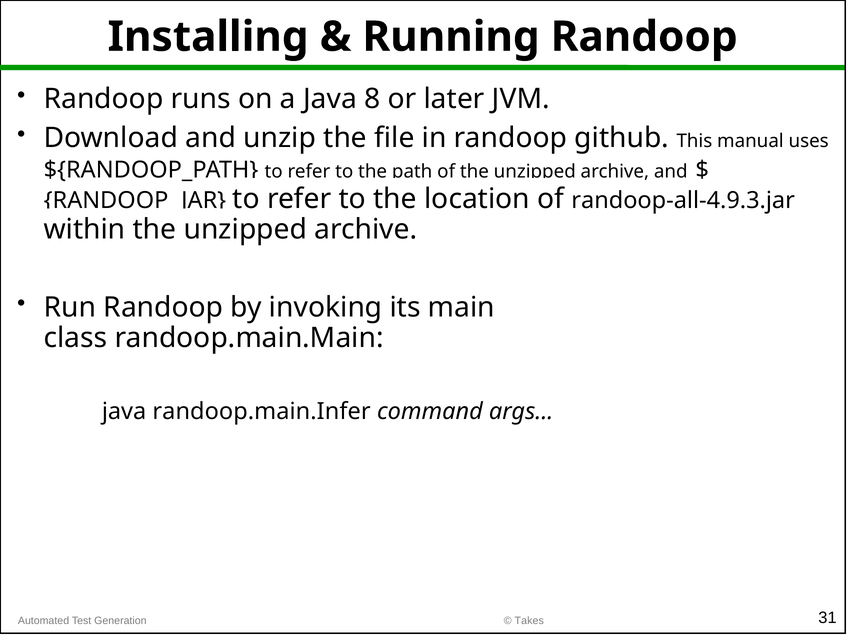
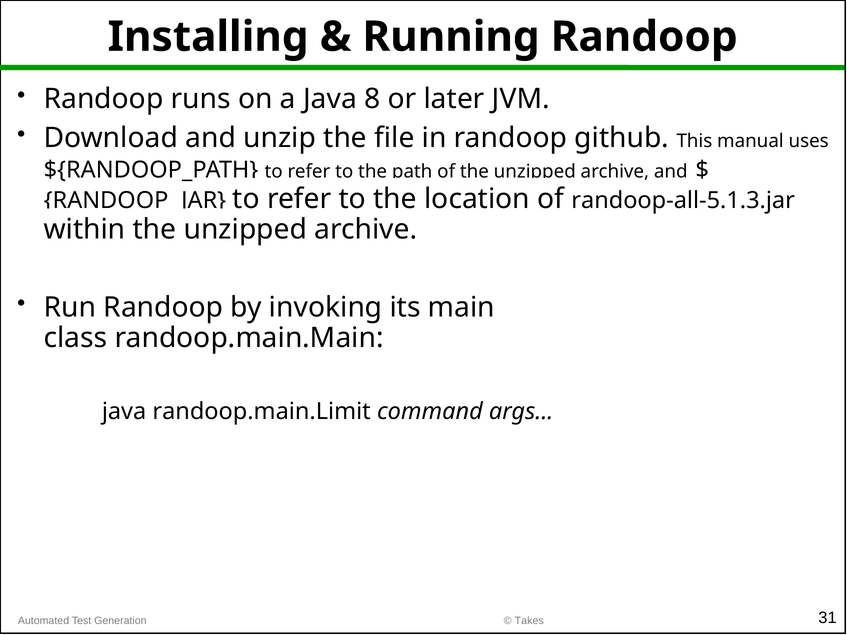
randoop-all-4.9.3.jar: randoop-all-4.9.3.jar -> randoop-all-5.1.3.jar
randoop.main.Infer: randoop.main.Infer -> randoop.main.Limit
